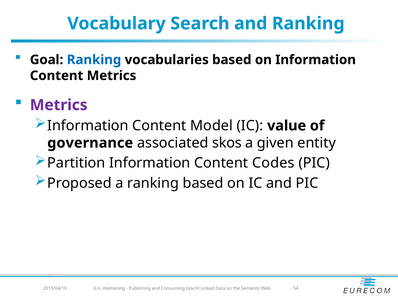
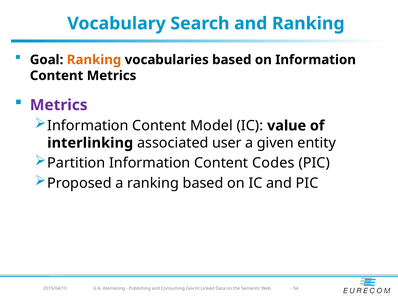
Ranking at (94, 60) colour: blue -> orange
governance: governance -> interlinking
skos: skos -> user
